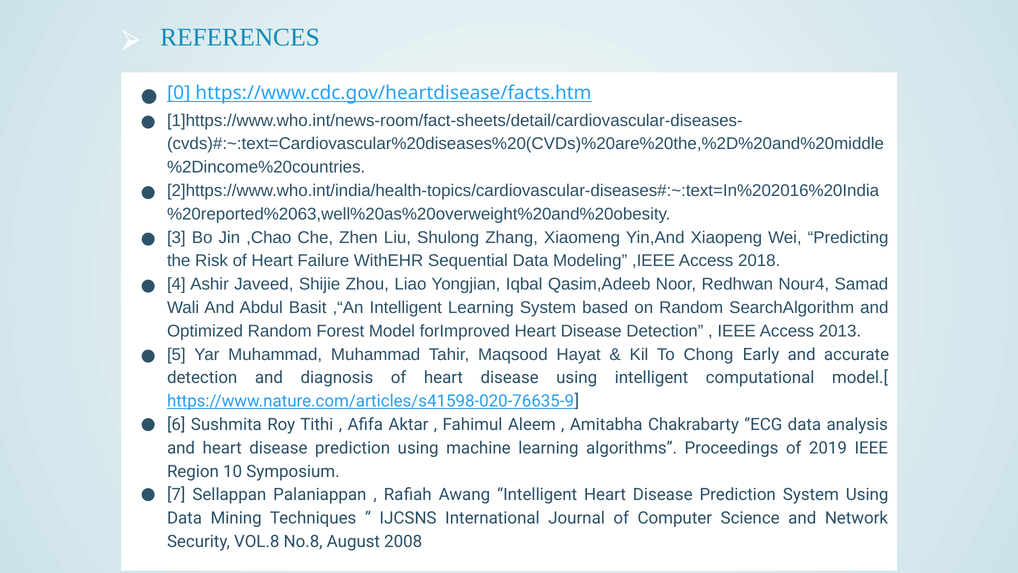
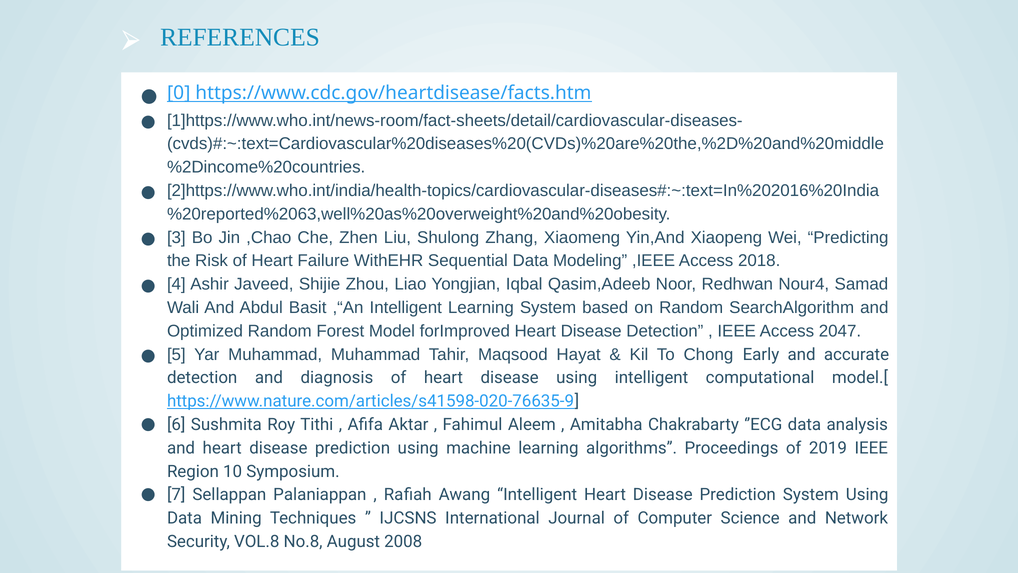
2013: 2013 -> 2047
